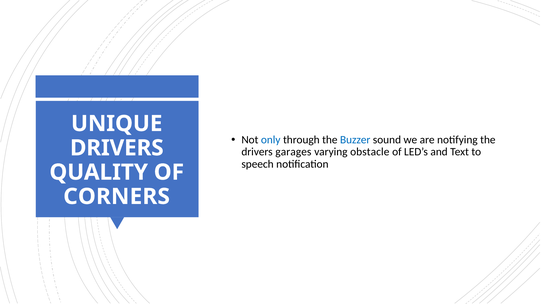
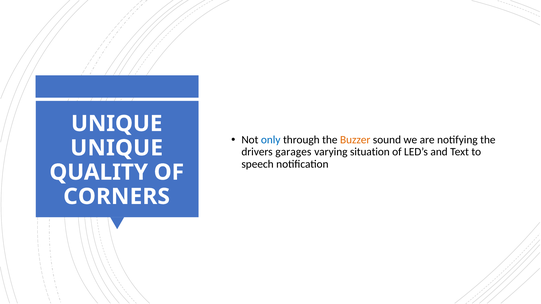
Buzzer colour: blue -> orange
DRIVERS at (117, 148): DRIVERS -> UNIQUE
obstacle: obstacle -> situation
